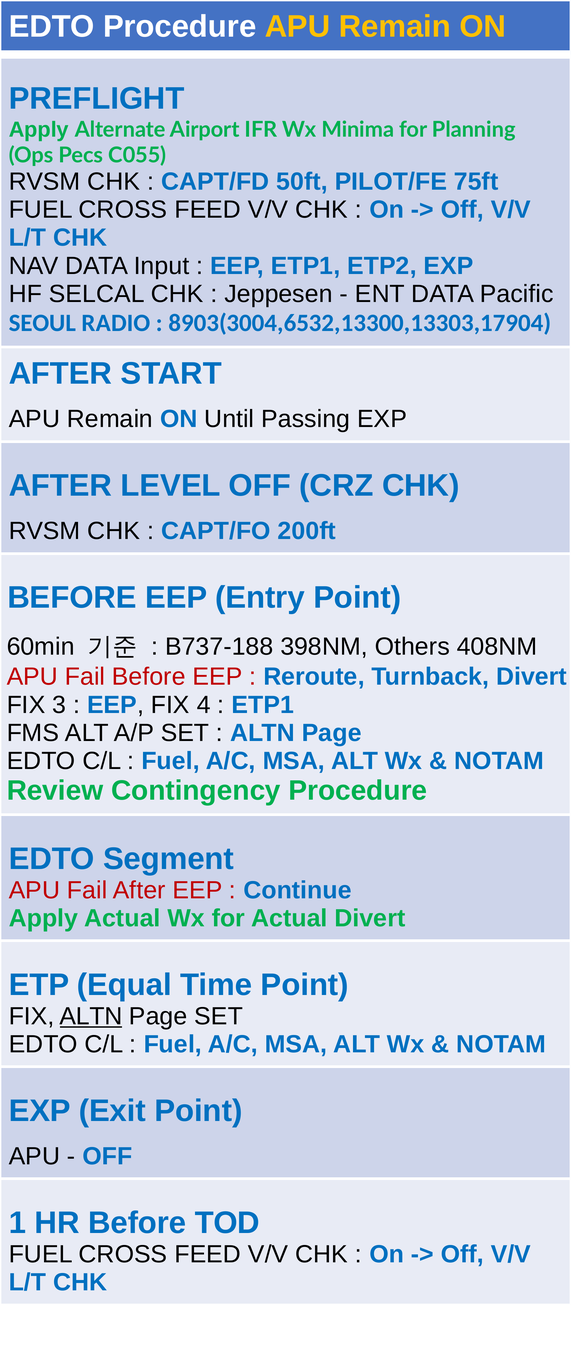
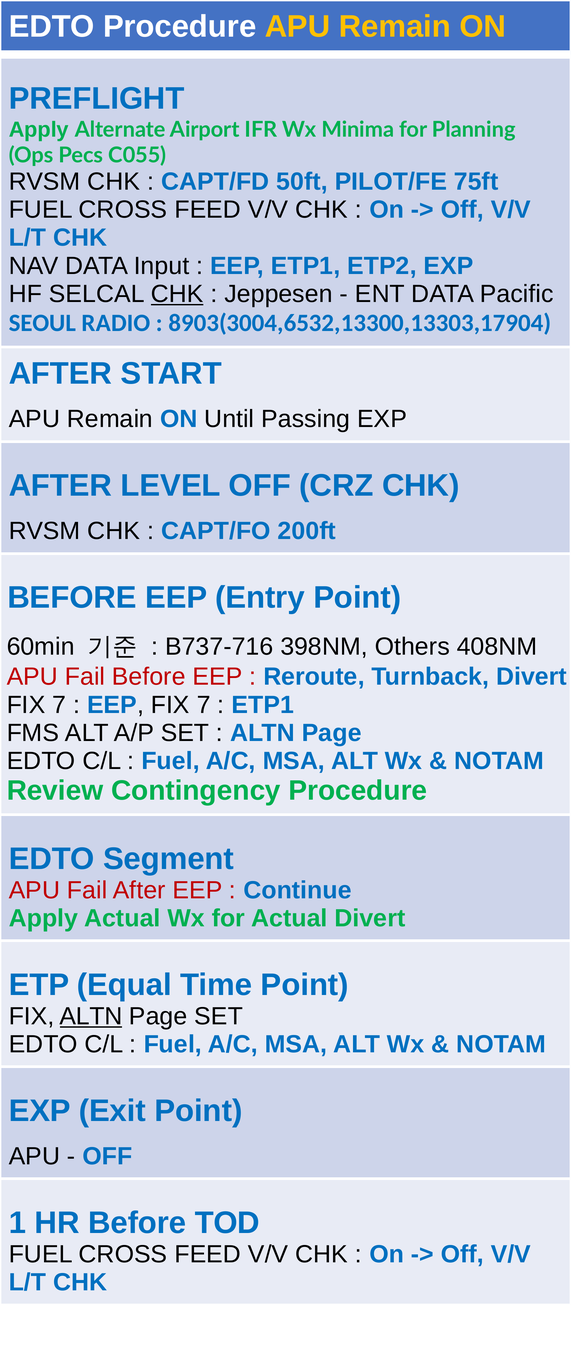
CHK at (177, 294) underline: none -> present
B737-188: B737-188 -> B737-716
3 at (59, 705): 3 -> 7
EEP FIX 4: 4 -> 7
